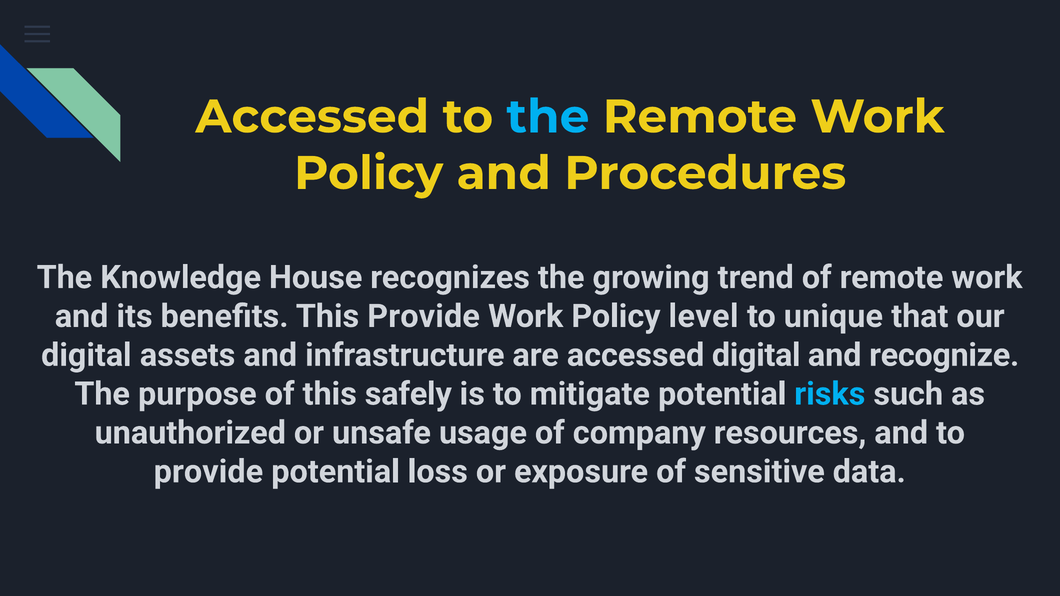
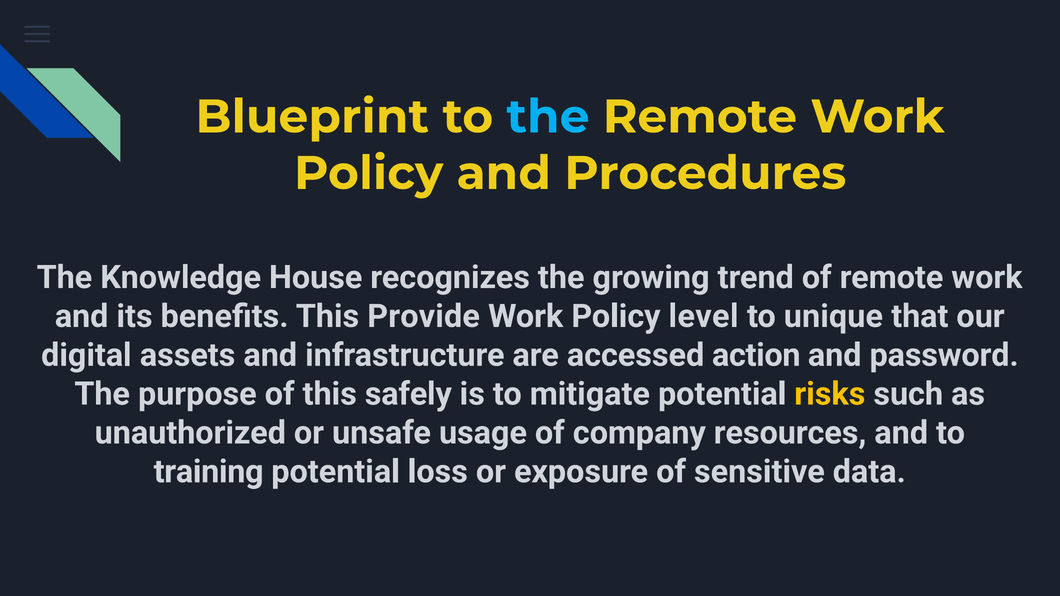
Accessed at (312, 117): Accessed -> Blueprint
accessed digital: digital -> action
recognize: recognize -> password
risks colour: light blue -> yellow
provide at (208, 472): provide -> training
